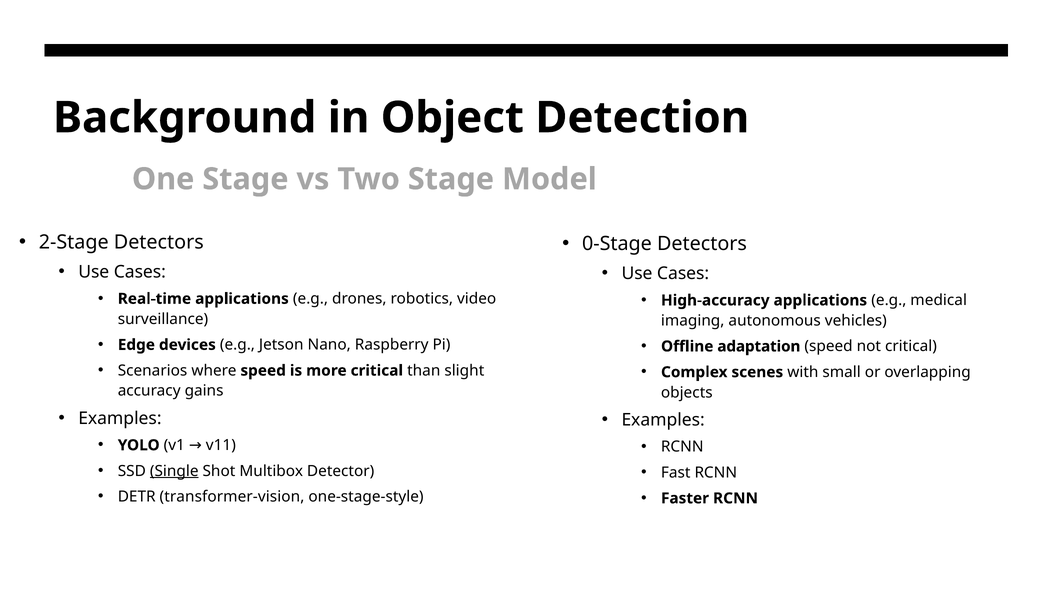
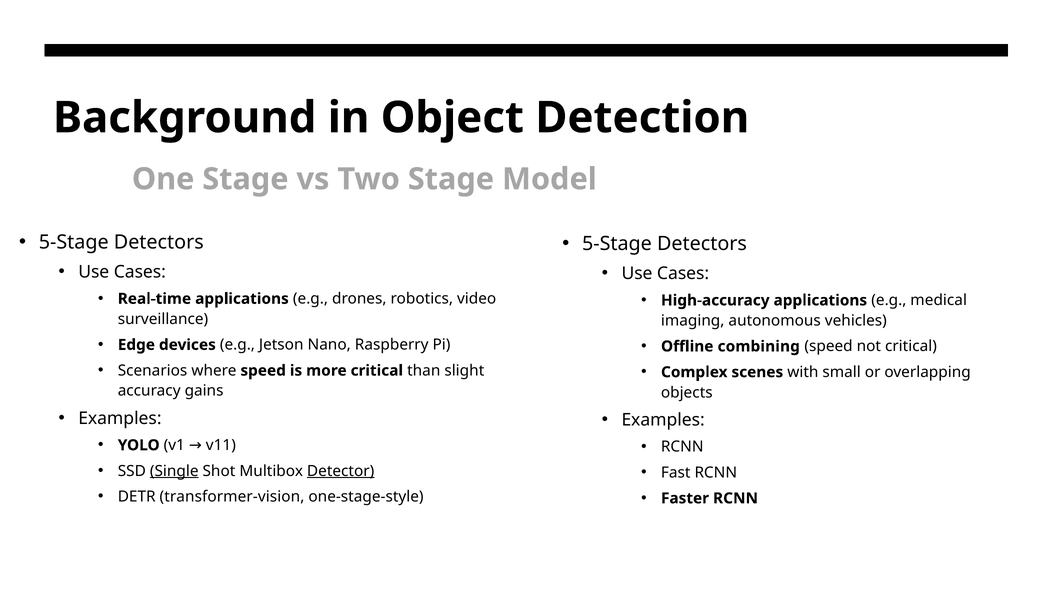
2-Stage at (74, 242): 2-Stage -> 5-Stage
0-Stage at (617, 244): 0-Stage -> 5-Stage
adaptation: adaptation -> combining
Detector underline: none -> present
